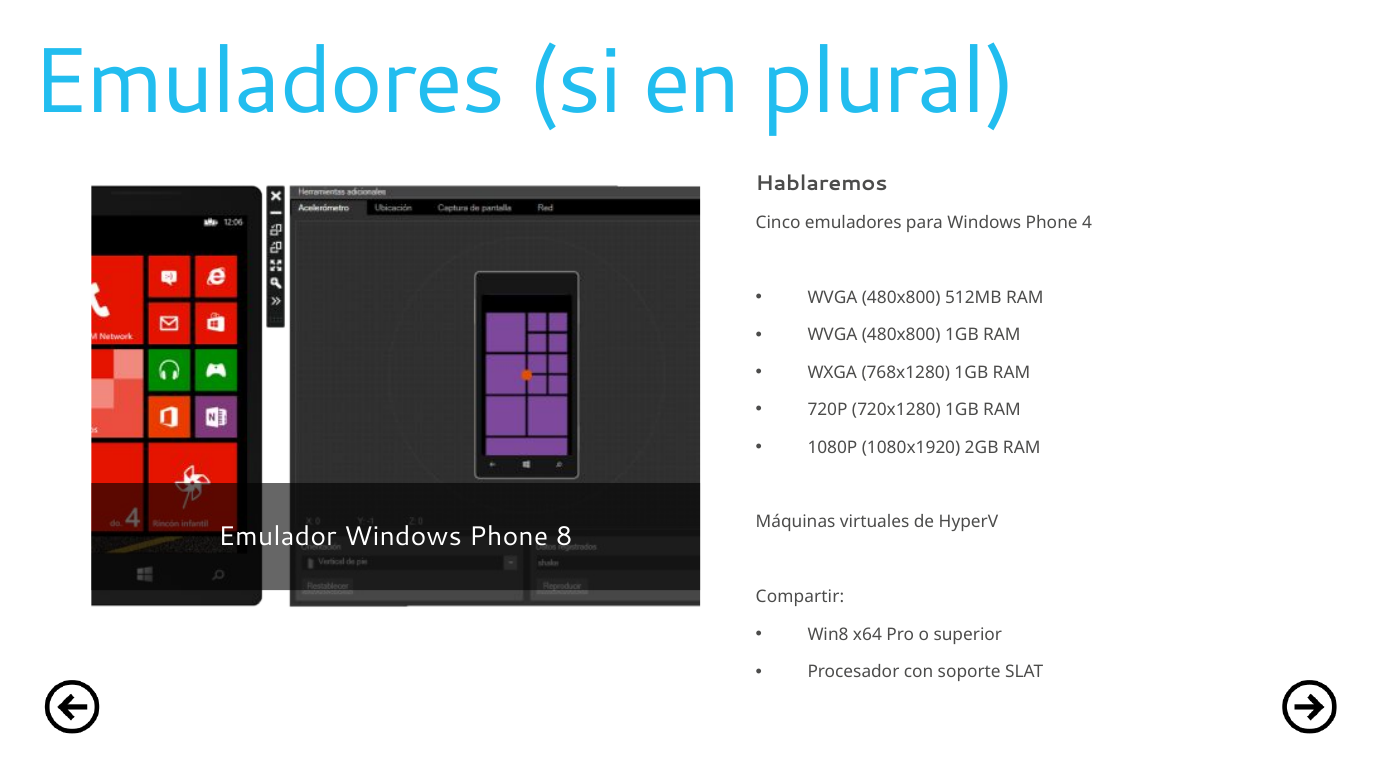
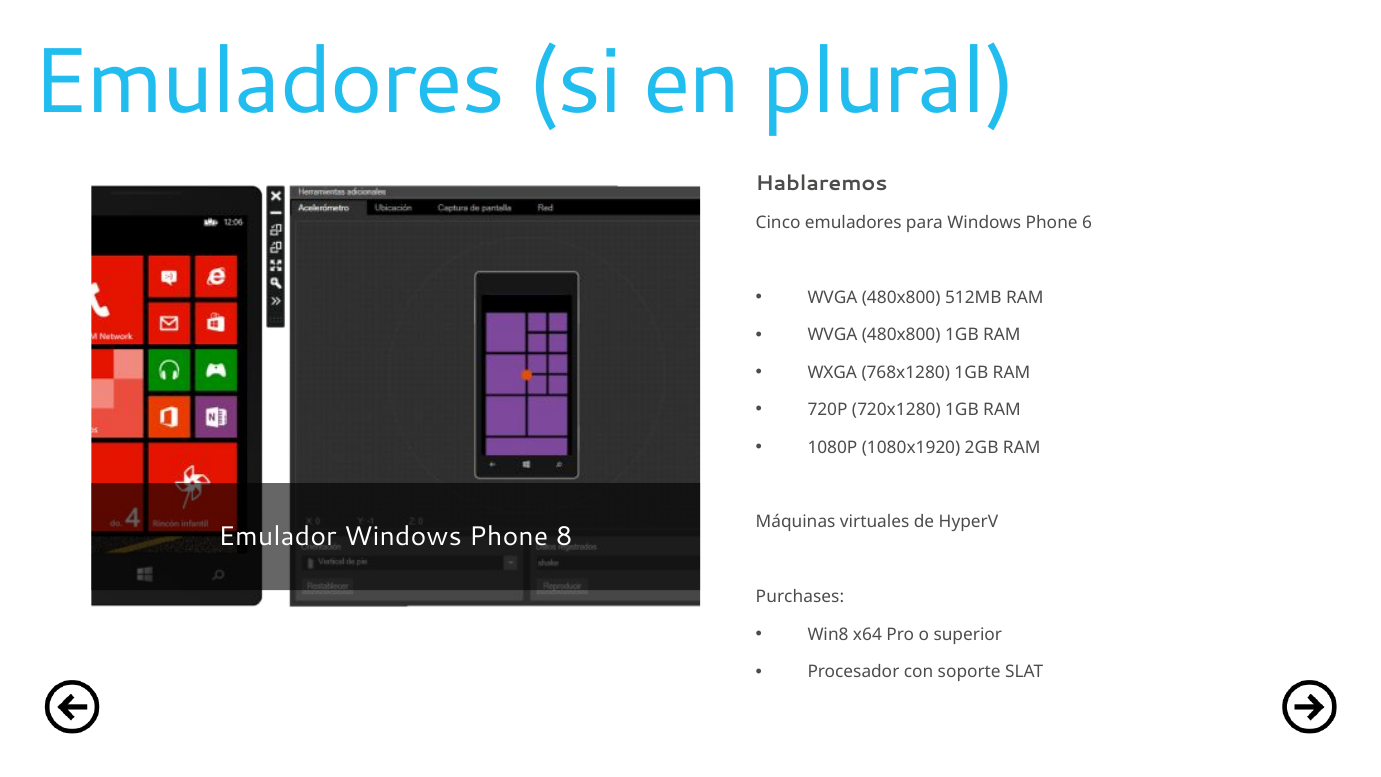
4: 4 -> 6
Compartir: Compartir -> Purchases
